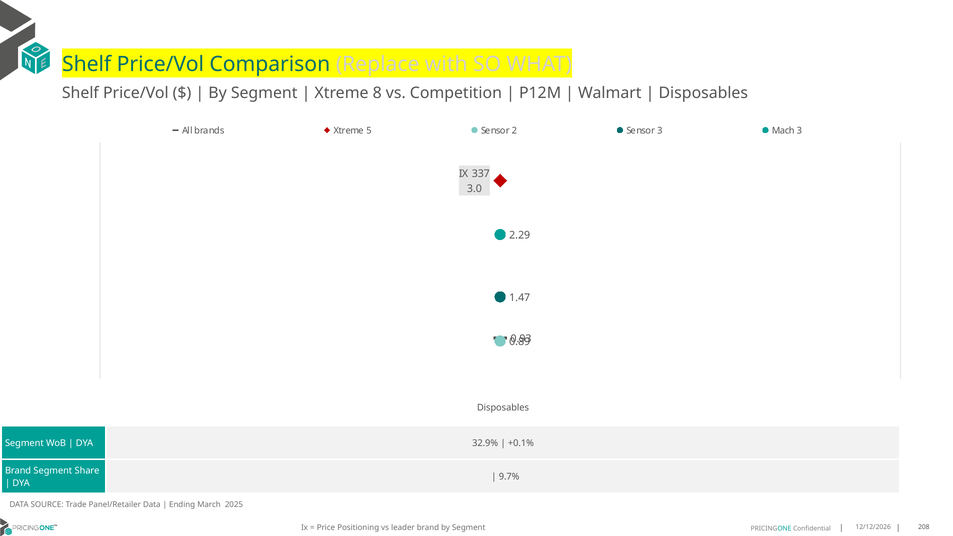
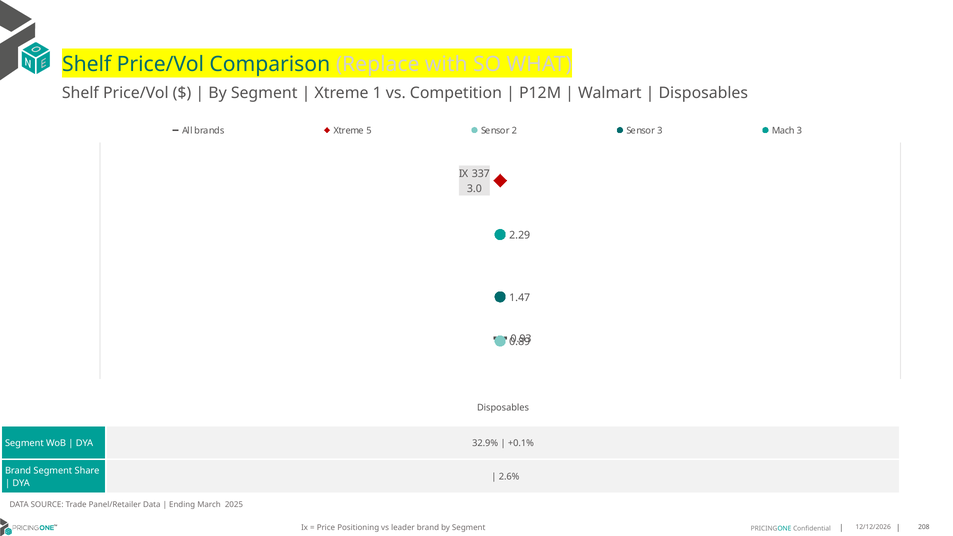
8: 8 -> 1
9.7%: 9.7% -> 2.6%
